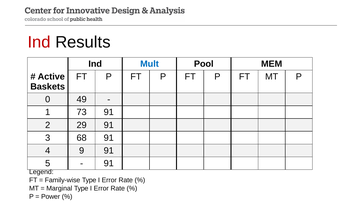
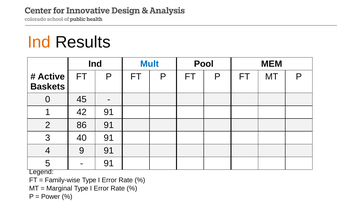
Ind at (39, 42) colour: red -> orange
49: 49 -> 45
73: 73 -> 42
29: 29 -> 86
68: 68 -> 40
